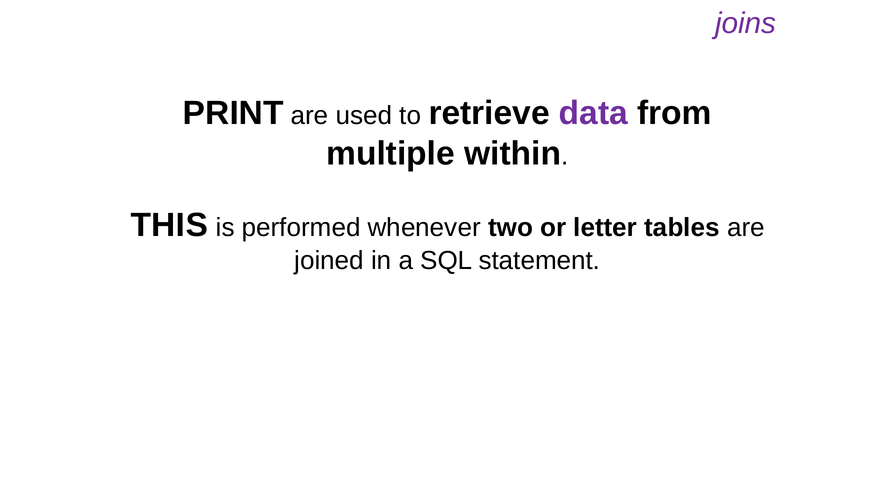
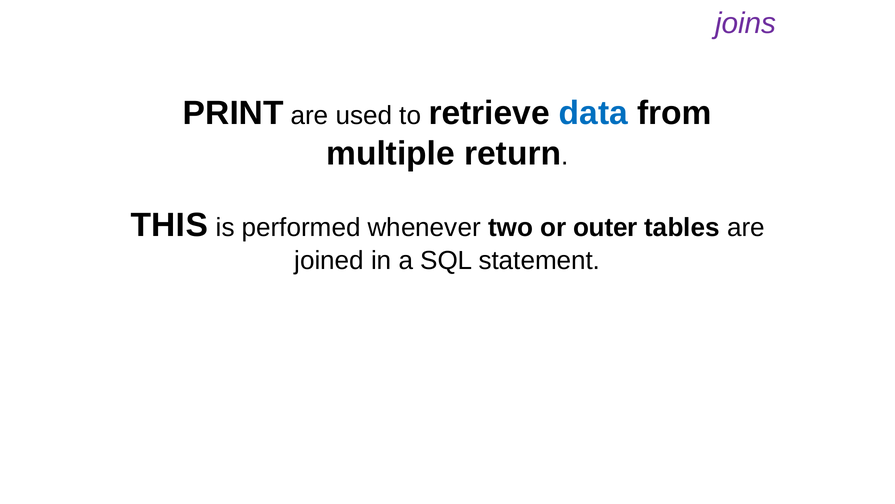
data colour: purple -> blue
within: within -> return
letter: letter -> outer
